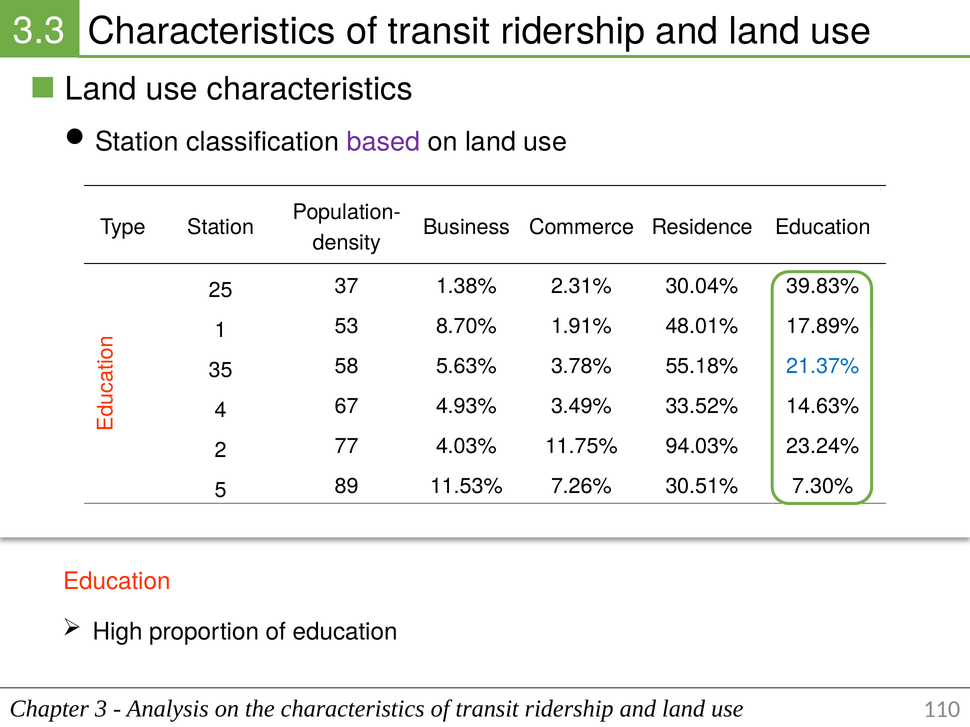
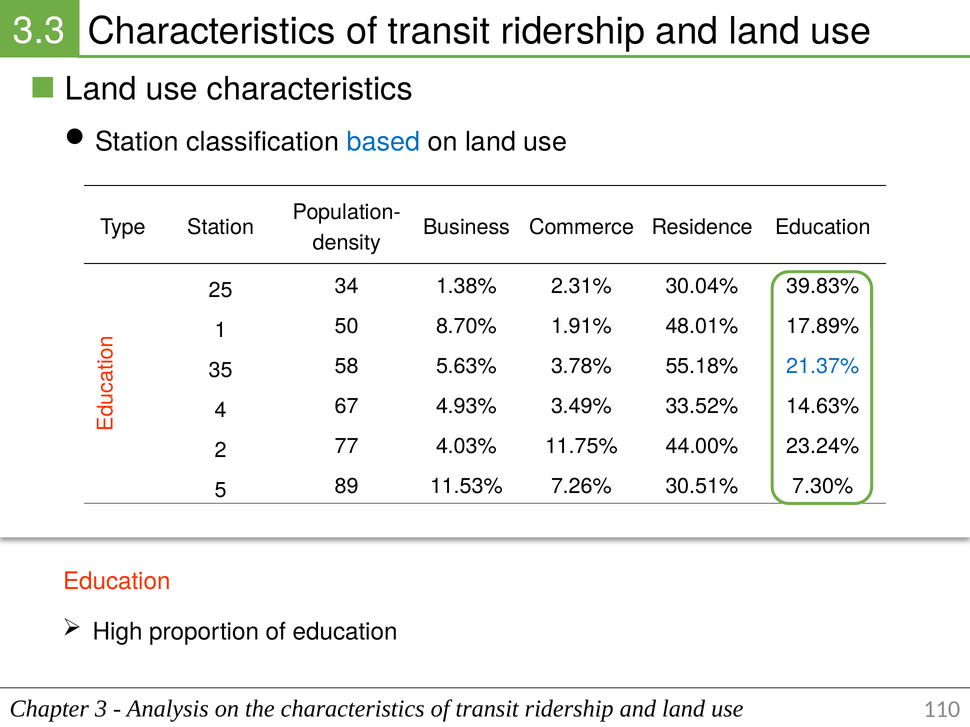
based colour: purple -> blue
37: 37 -> 34
53: 53 -> 50
94.03%: 94.03% -> 44.00%
